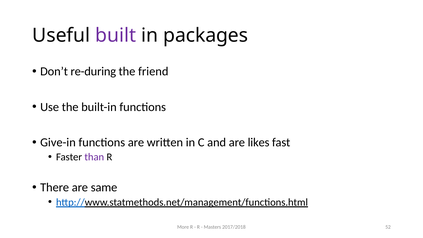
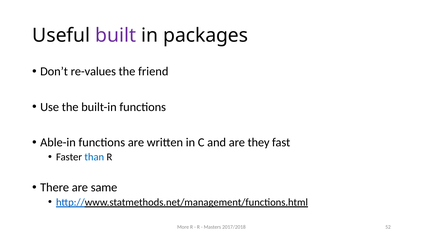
re-during: re-during -> re-values
Give-in: Give-in -> Able-in
likes: likes -> they
than colour: purple -> blue
